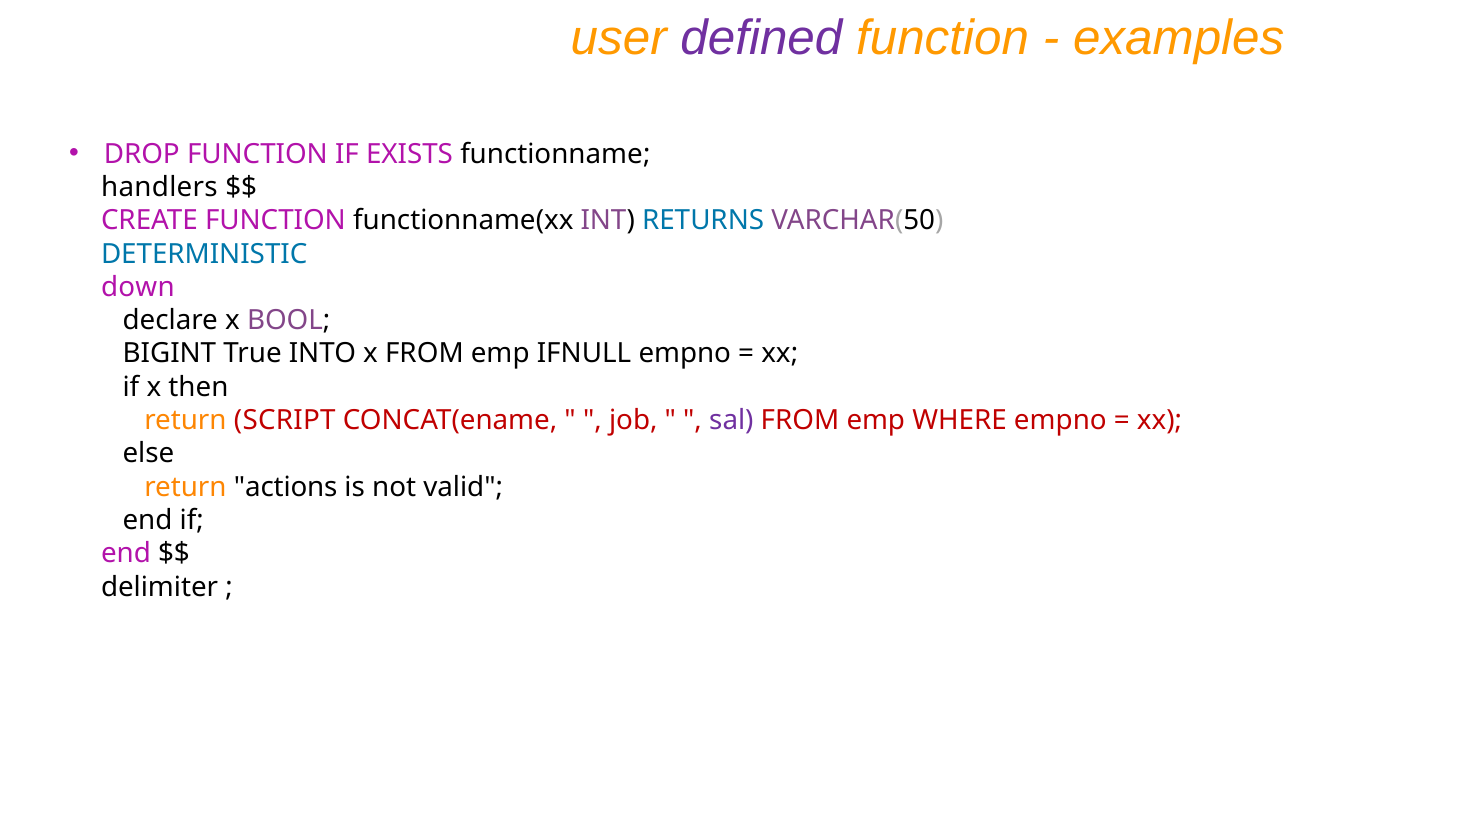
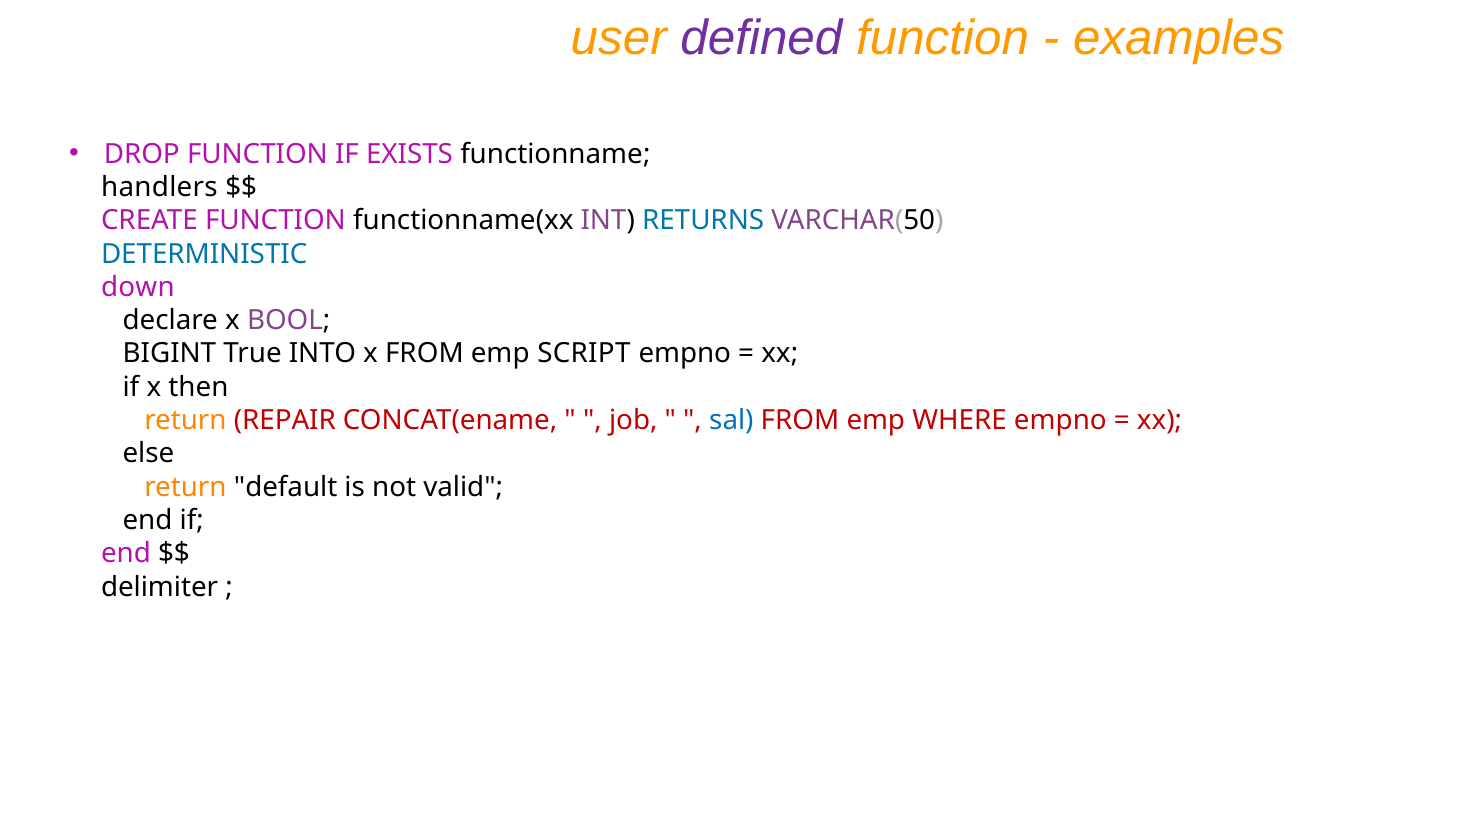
IFNULL: IFNULL -> SCRIPT
SCRIPT: SCRIPT -> REPAIR
sal colour: purple -> blue
actions: actions -> default
